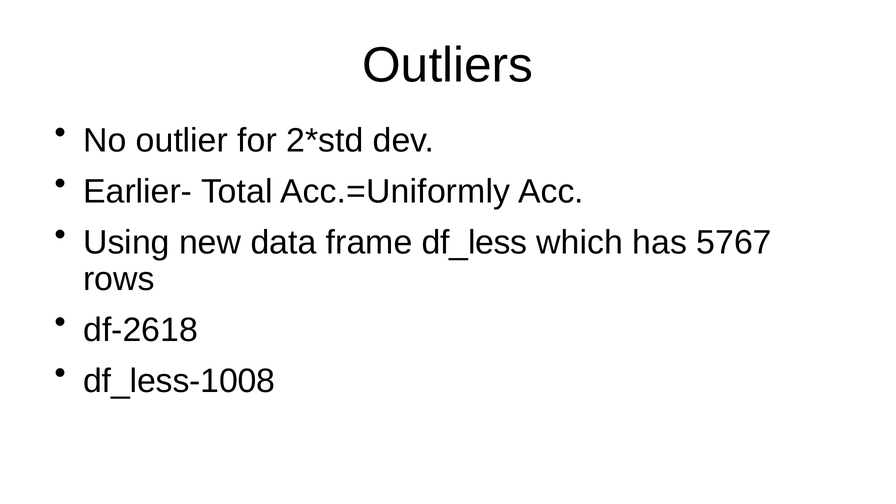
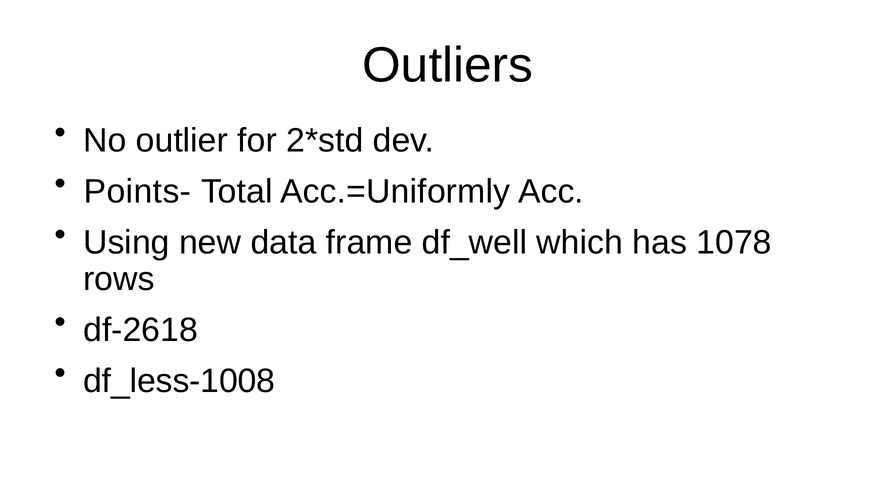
Earlier-: Earlier- -> Points-
df_less: df_less -> df_well
5767: 5767 -> 1078
